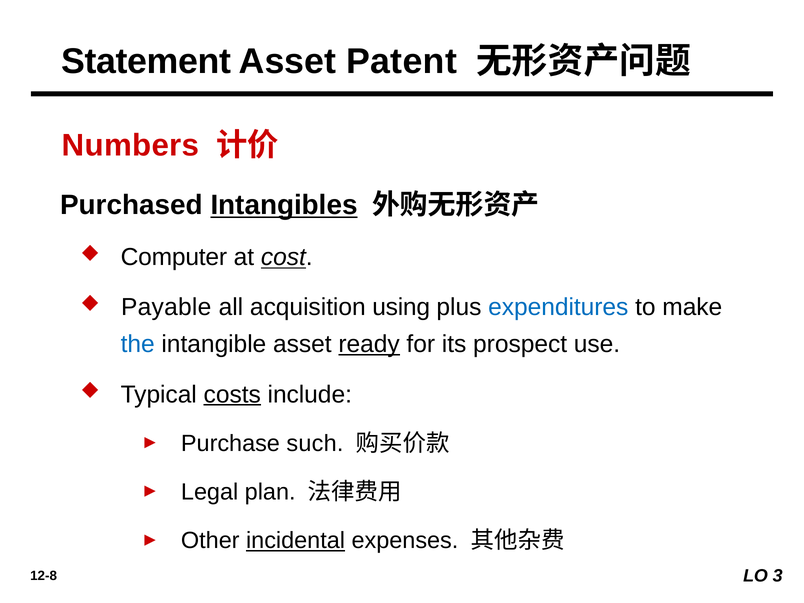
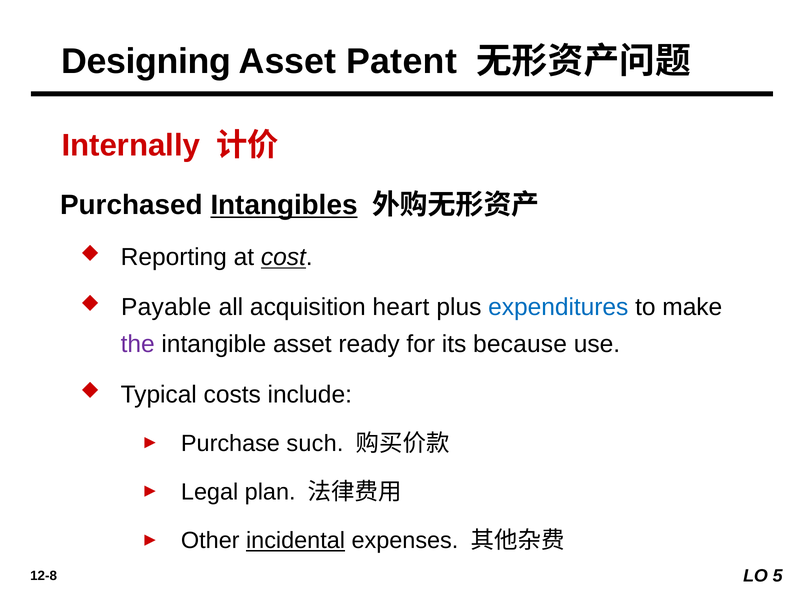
Statement: Statement -> Designing
Numbers: Numbers -> Internally
Computer: Computer -> Reporting
using: using -> heart
the colour: blue -> purple
ready underline: present -> none
prospect: prospect -> because
costs underline: present -> none
3: 3 -> 5
